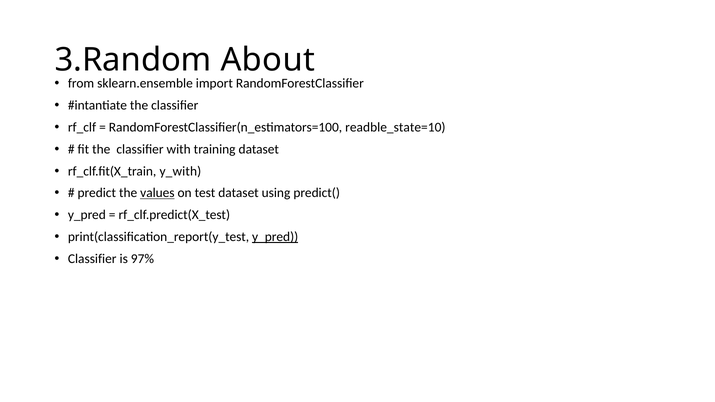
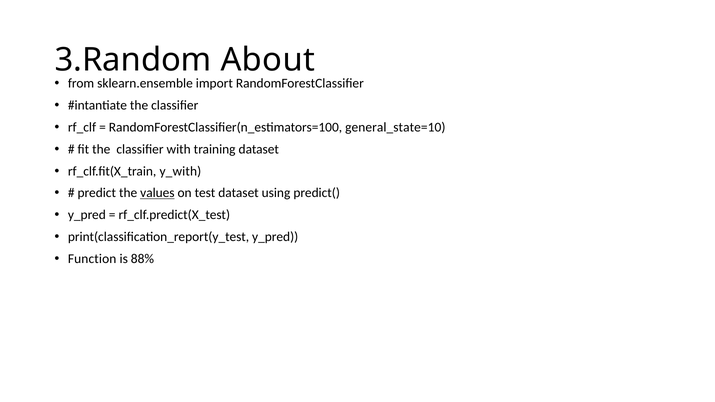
readble_state=10: readble_state=10 -> general_state=10
y_pred at (275, 237) underline: present -> none
Classifier at (92, 259): Classifier -> Function
97%: 97% -> 88%
